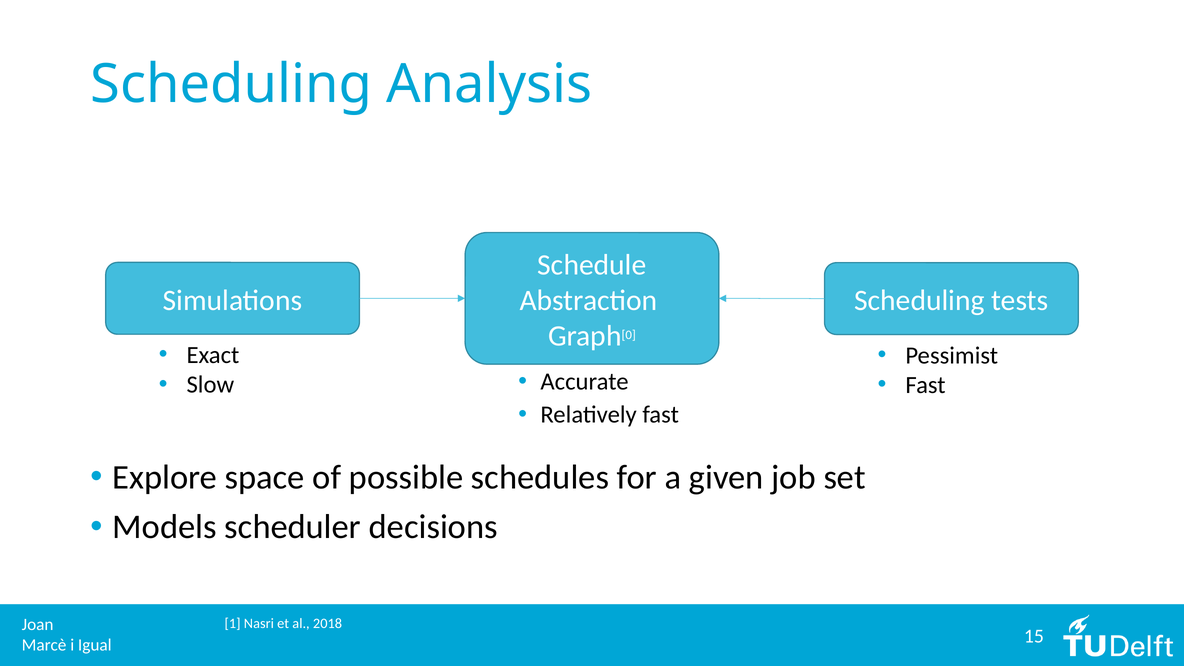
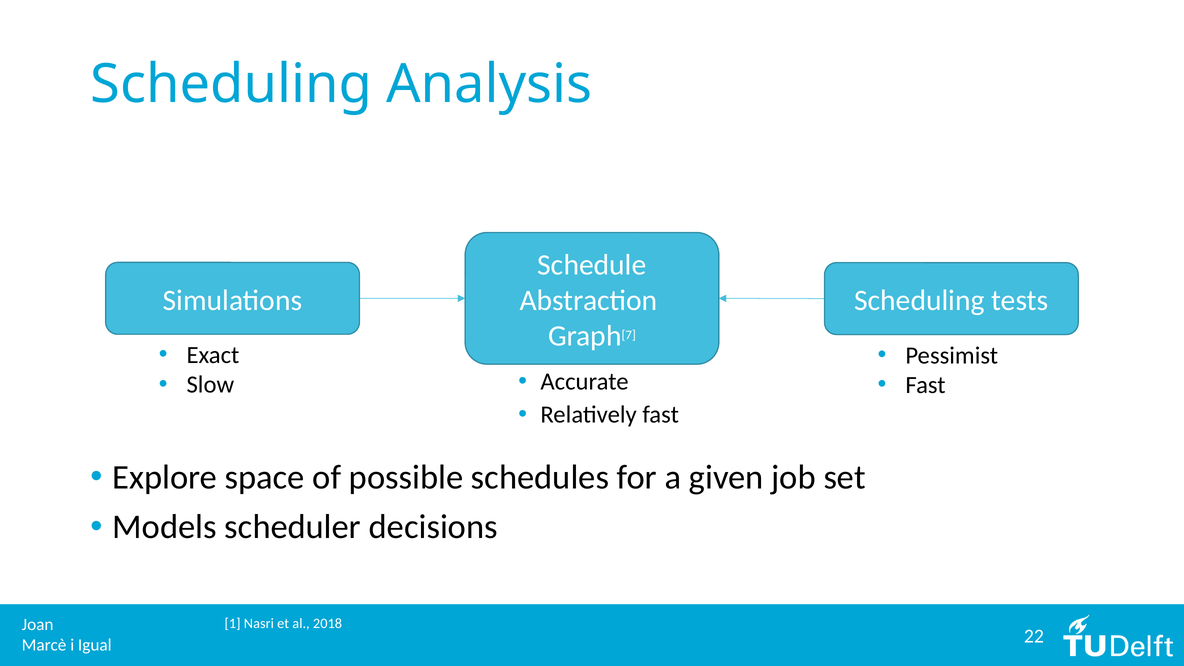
0: 0 -> 7
15: 15 -> 22
